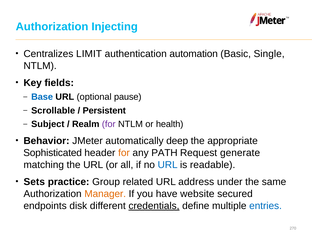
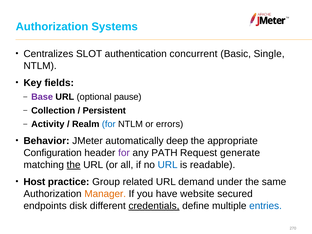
Injecting: Injecting -> Systems
LIMIT: LIMIT -> SLOT
automation: automation -> concurrent
Base colour: blue -> purple
Scrollable: Scrollable -> Collection
Subject: Subject -> Activity
for at (109, 124) colour: purple -> blue
health: health -> errors
Sophisticated: Sophisticated -> Configuration
for at (124, 153) colour: orange -> purple
the at (74, 165) underline: none -> present
Sets: Sets -> Host
address: address -> demand
